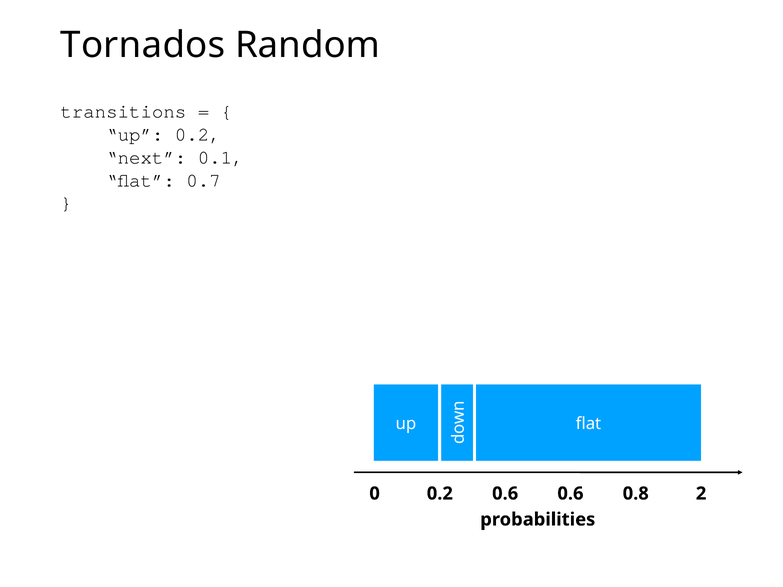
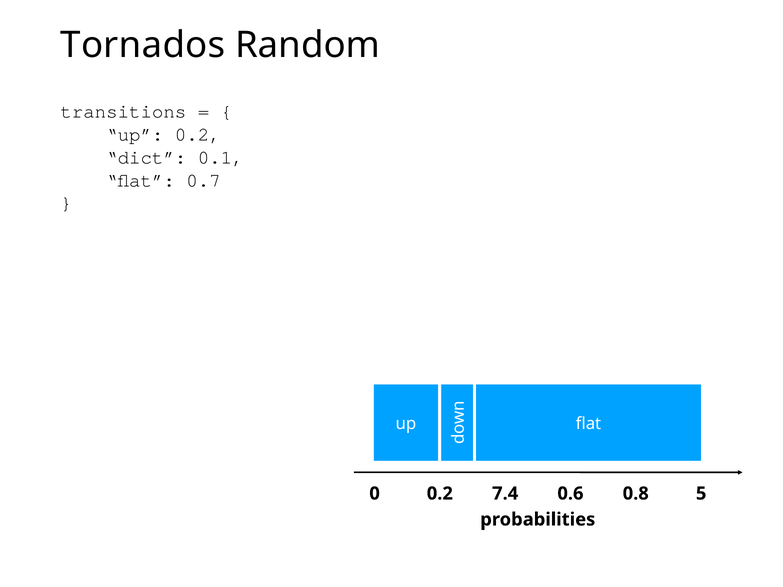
next: next -> dict
0.2 0.6: 0.6 -> 7.4
2: 2 -> 5
